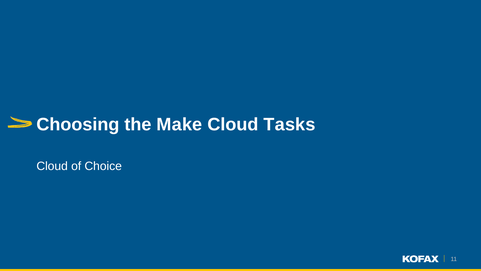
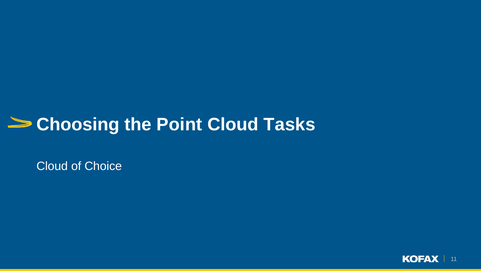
Make: Make -> Point
